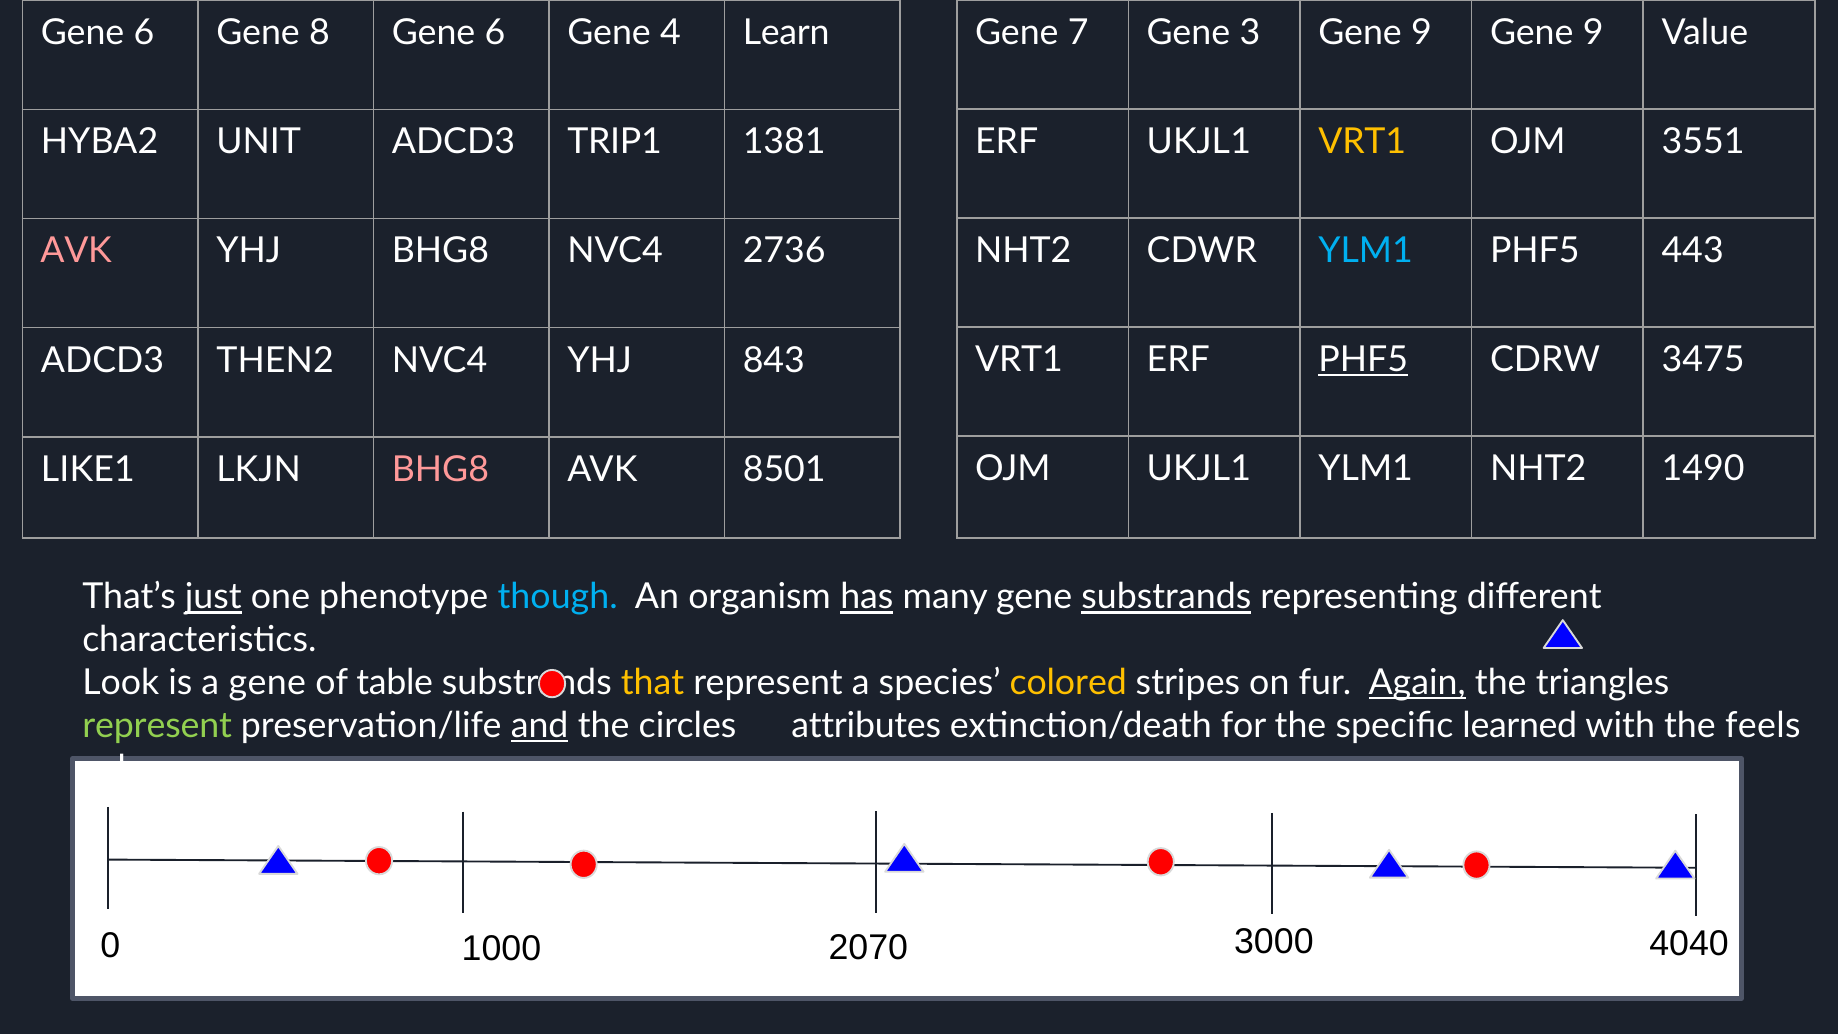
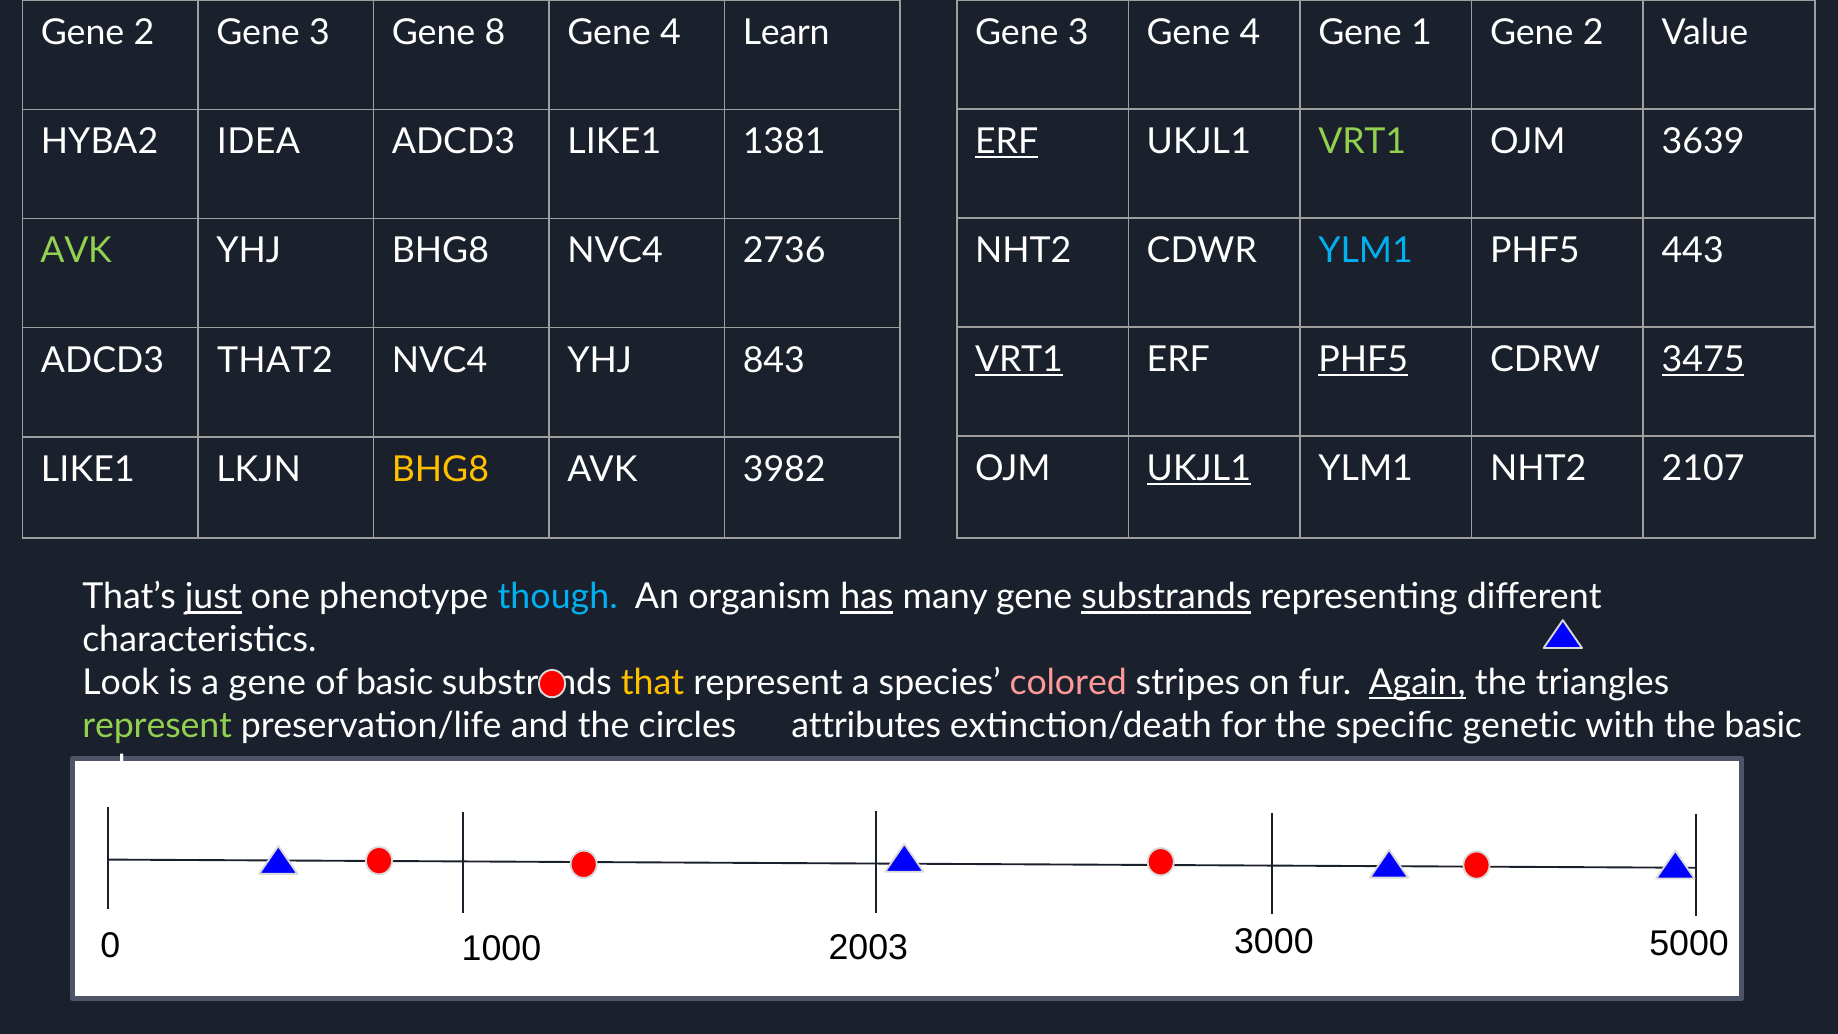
7 at (1078, 33): 7 -> 3
3 at (1250, 33): 3 -> 4
9 at (1422, 33): 9 -> 1
9 at (1593, 33): 9 -> 2
6 at (144, 33): 6 -> 2
8 at (320, 33): 8 -> 3
6 at (495, 33): 6 -> 8
ERF at (1007, 142) underline: none -> present
VRT1 at (1362, 142) colour: yellow -> light green
3551: 3551 -> 3639
HYBA2 UNIT: UNIT -> IDEA
ADCD3 TRIP1: TRIP1 -> LIKE1
AVK at (76, 251) colour: pink -> light green
VRT1 at (1019, 360) underline: none -> present
3475 underline: none -> present
THEN2: THEN2 -> THAT2
UKJL1 at (1199, 469) underline: none -> present
1490: 1490 -> 2107
BHG8 at (440, 469) colour: pink -> yellow
8501: 8501 -> 3982
of table: table -> basic
colored colour: yellow -> pink
and underline: present -> none
learned: learned -> genetic
the feels: feels -> basic
2070: 2070 -> 2003
4040: 4040 -> 5000
